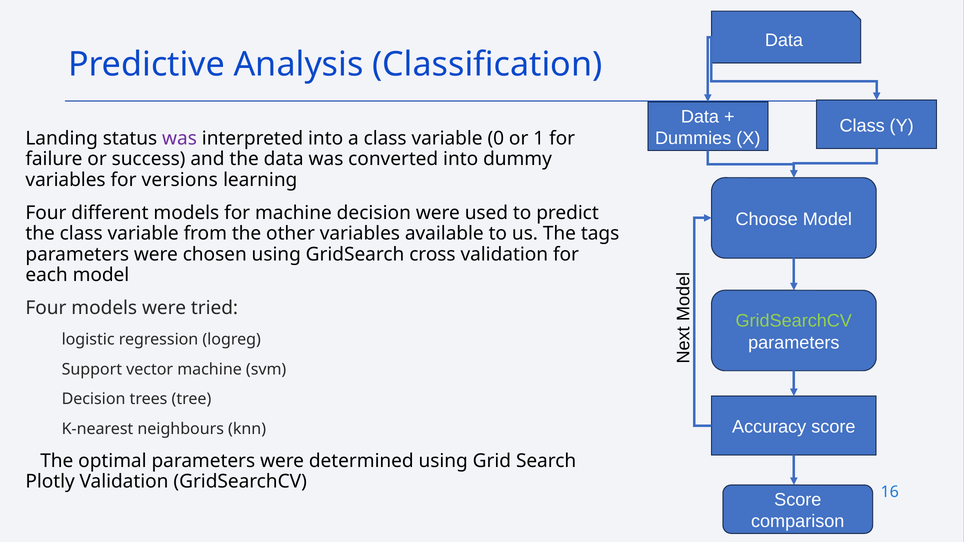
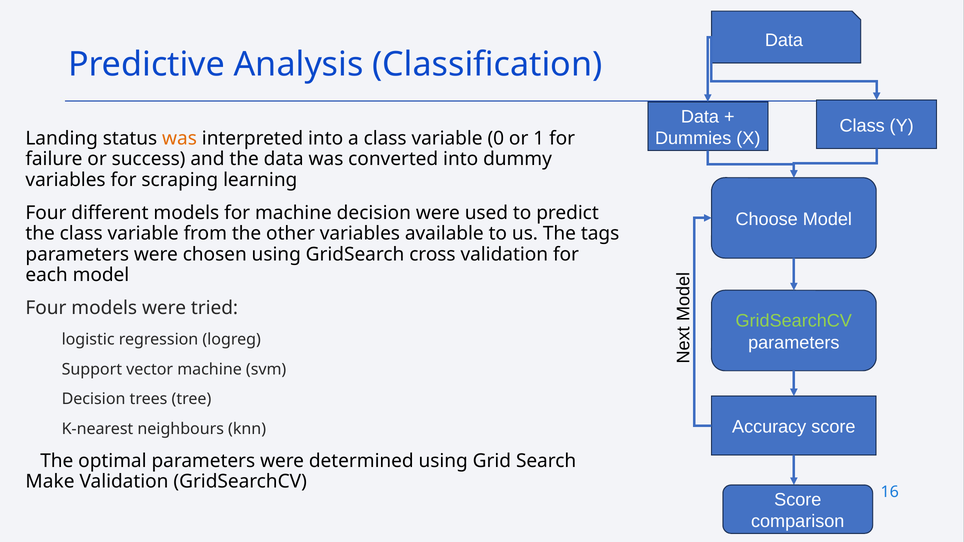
was at (180, 139) colour: purple -> orange
versions: versions -> scraping
Plotly: Plotly -> Make
